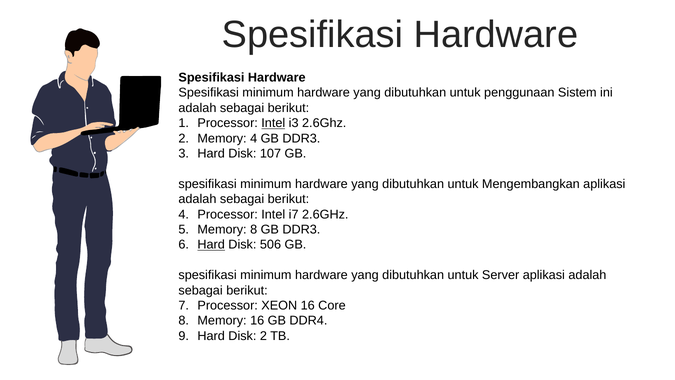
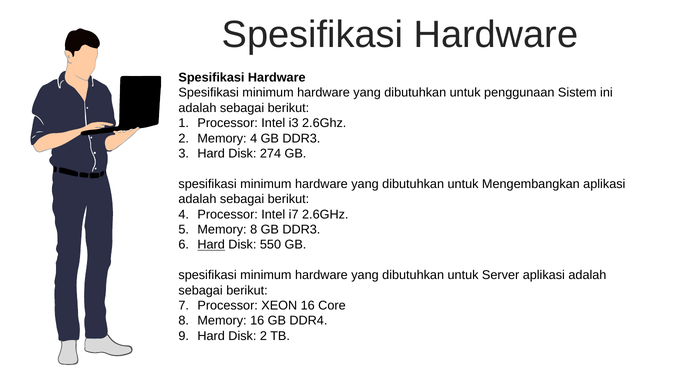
Intel at (273, 123) underline: present -> none
107: 107 -> 274
506: 506 -> 550
